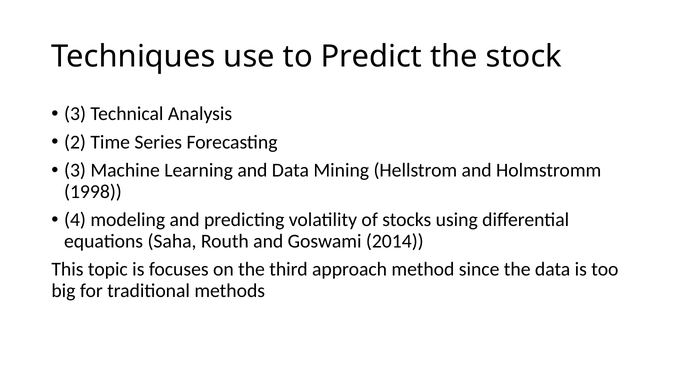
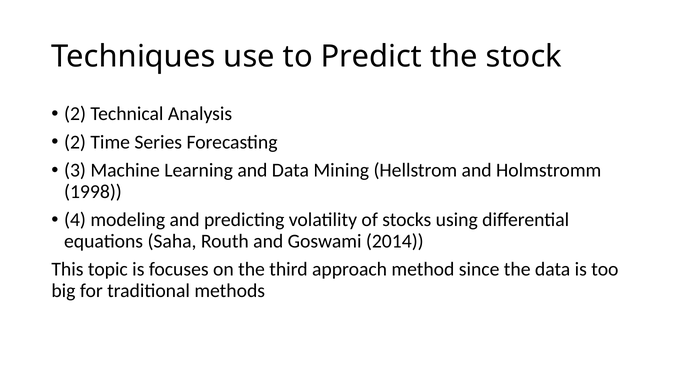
3 at (75, 114): 3 -> 2
